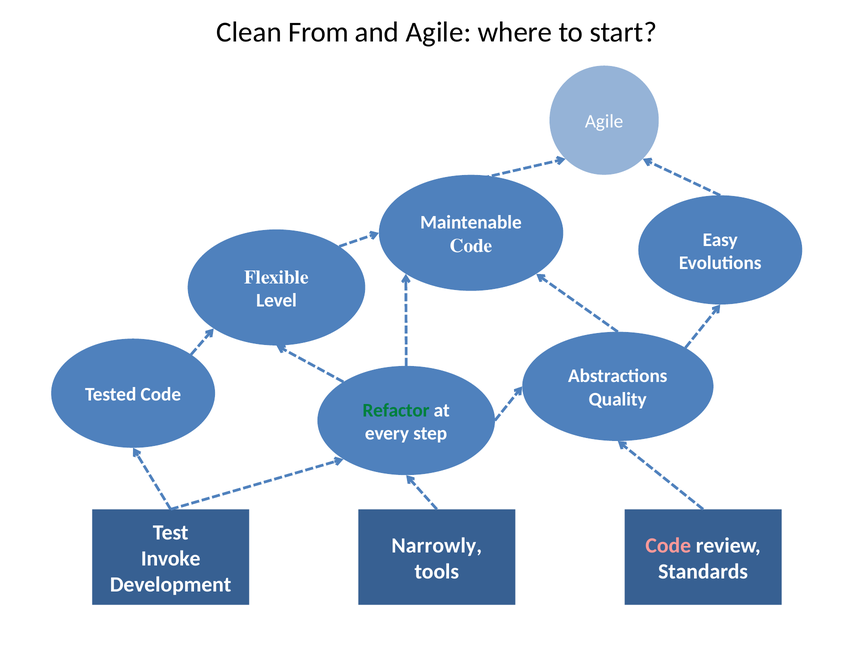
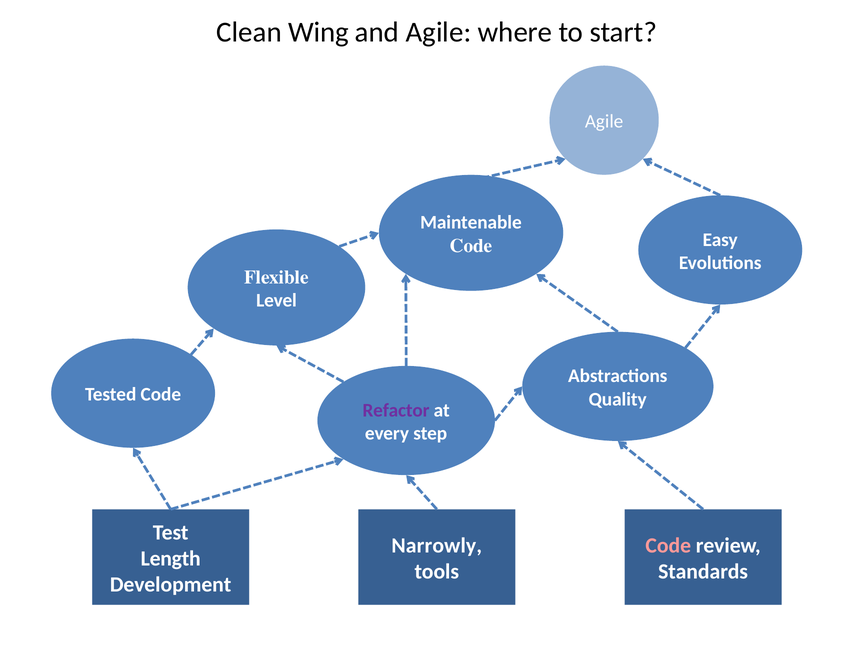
From: From -> Wing
Refactor colour: green -> purple
Invoke: Invoke -> Length
